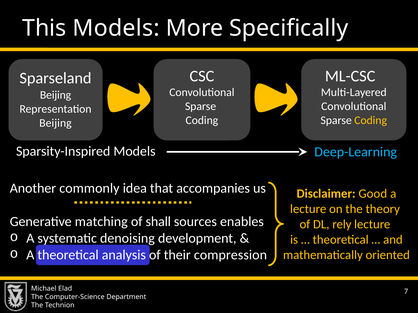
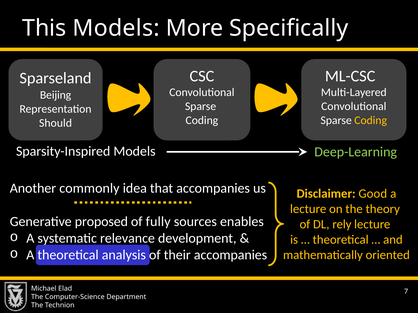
Beijing at (55, 123): Beijing -> Should
Deep-Learning colour: light blue -> light green
matching: matching -> proposed
shall: shall -> fully
denoising: denoising -> relevance
their compression: compression -> accompanies
